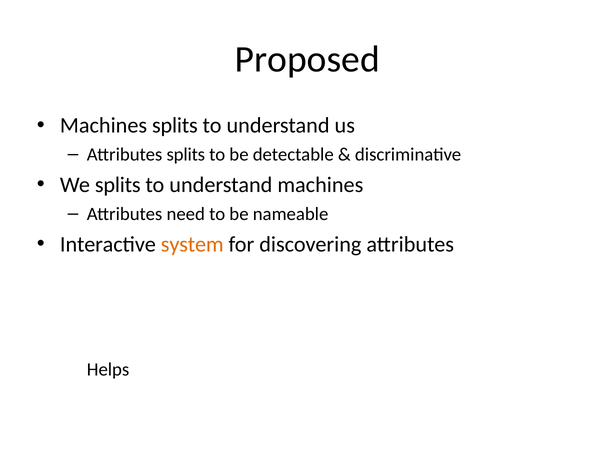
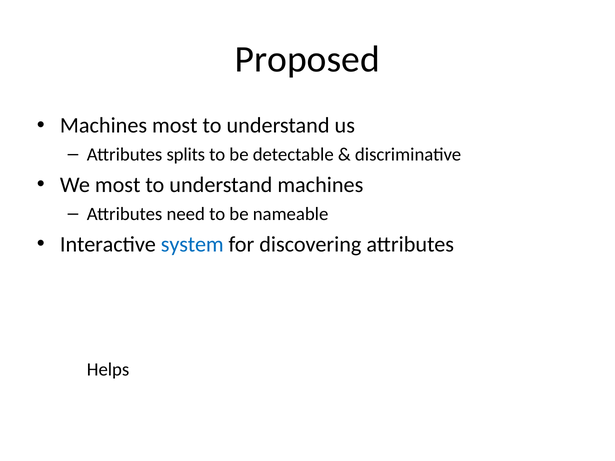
Machines splits: splits -> most
We splits: splits -> most
system colour: orange -> blue
